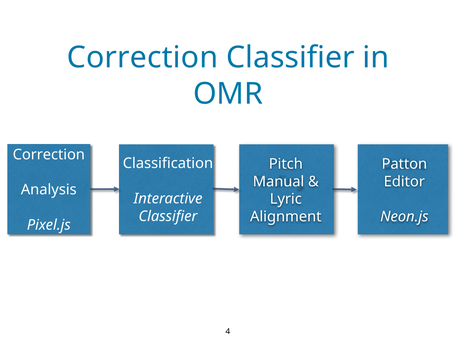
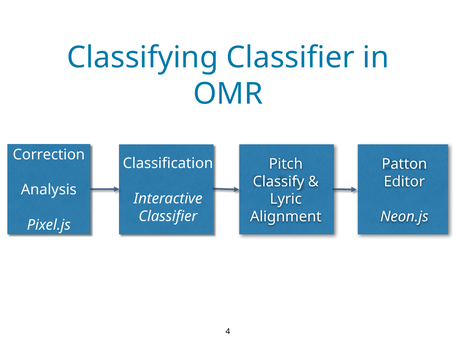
Correction at (142, 57): Correction -> Classifying
Manual: Manual -> Classify
